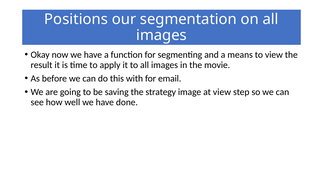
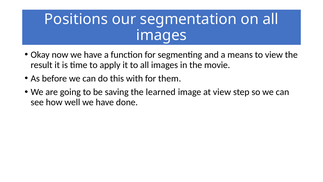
email: email -> them
strategy: strategy -> learned
